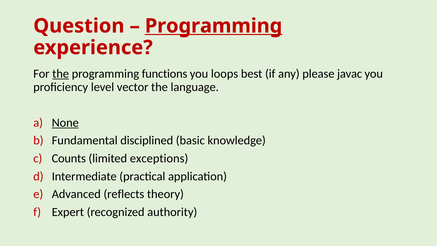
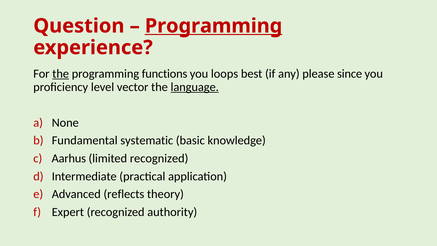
javac: javac -> since
language underline: none -> present
None underline: present -> none
disciplined: disciplined -> systematic
Counts: Counts -> Aarhus
limited exceptions: exceptions -> recognized
